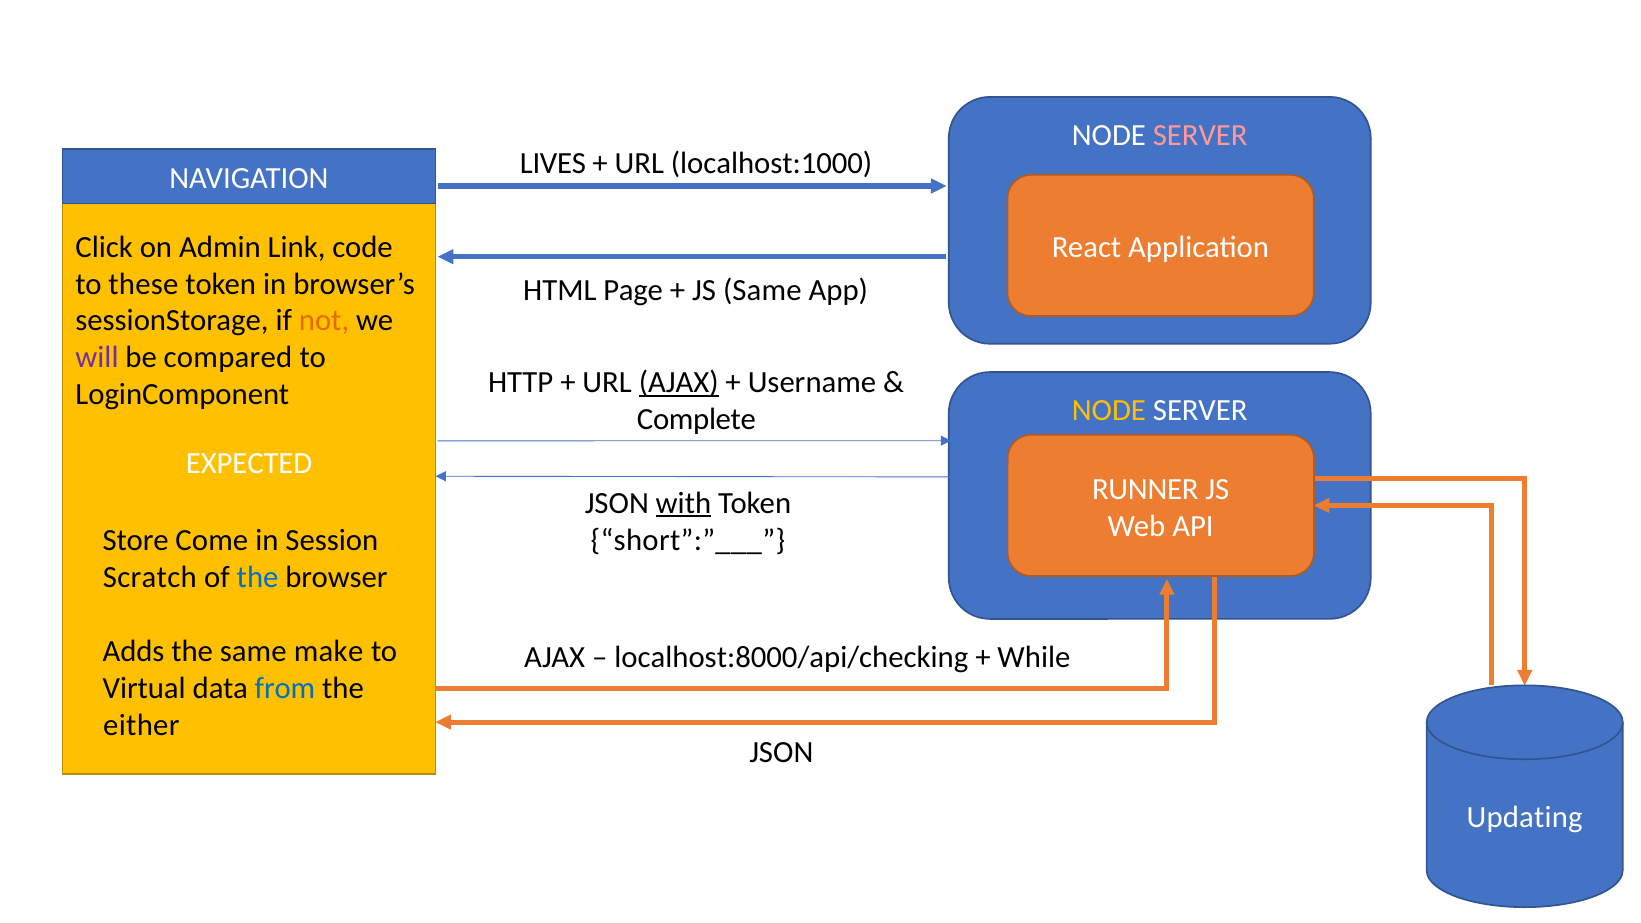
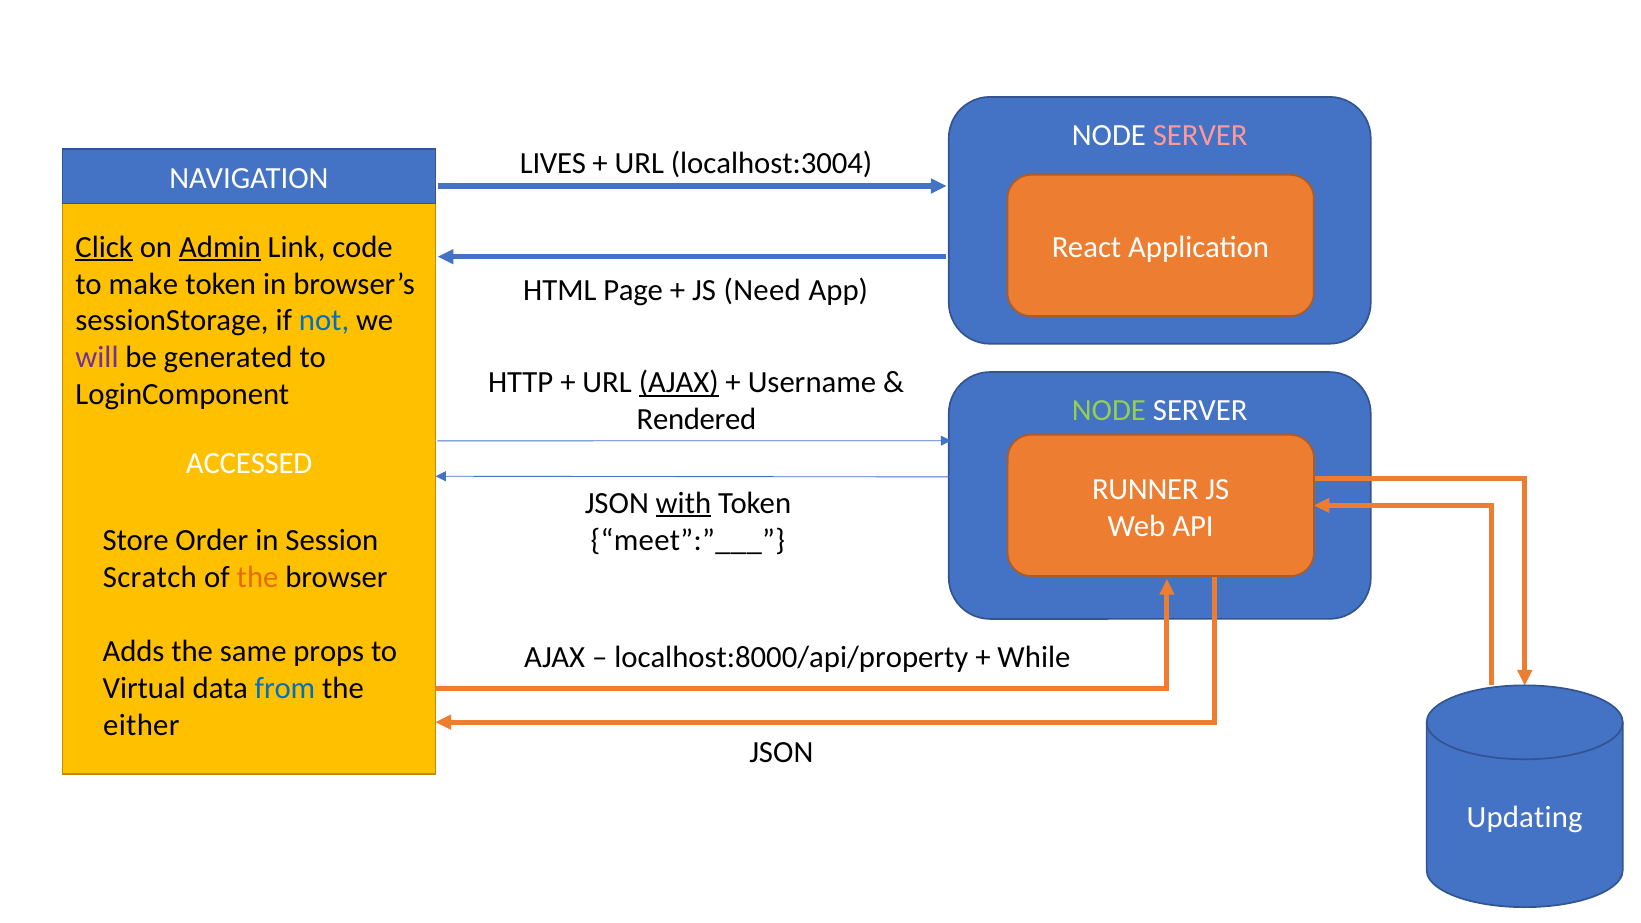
localhost:1000: localhost:1000 -> localhost:3004
Click underline: none -> present
Admin underline: none -> present
these: these -> make
JS Same: Same -> Need
not colour: orange -> blue
compared: compared -> generated
NODE at (1109, 411) colour: yellow -> light green
Complete: Complete -> Rendered
EXPECTED: EXPECTED -> ACCESSED
short”:”___: short”:”___ -> meet”:”___
Come: Come -> Order
the at (258, 578) colour: blue -> orange
make: make -> props
localhost:8000/api/checking: localhost:8000/api/checking -> localhost:8000/api/property
